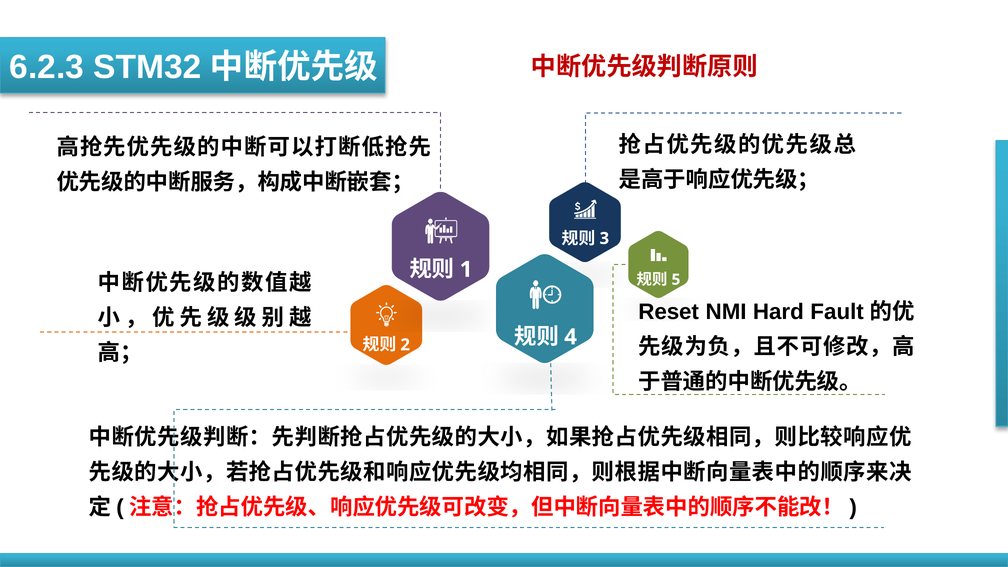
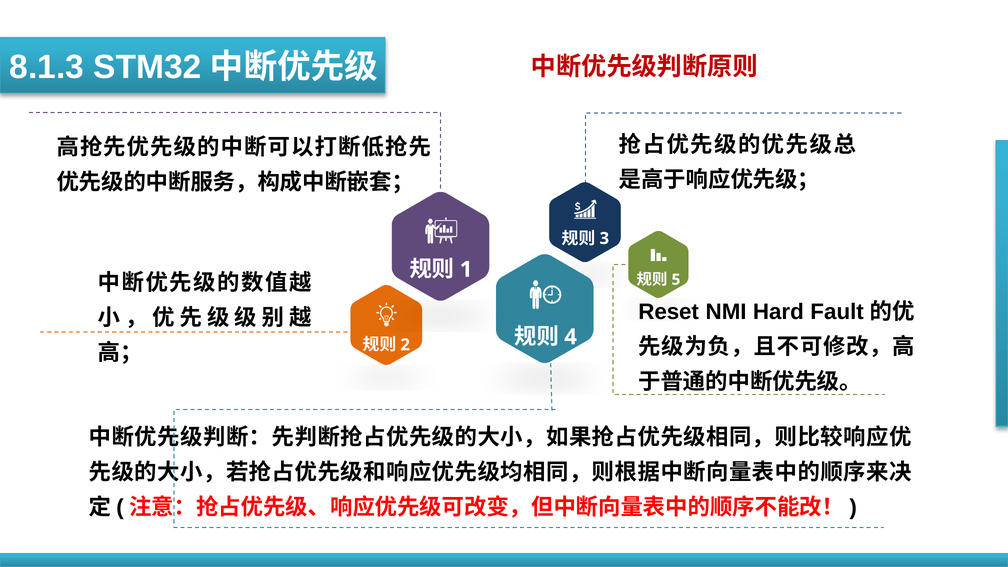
6.2.3: 6.2.3 -> 8.1.3
